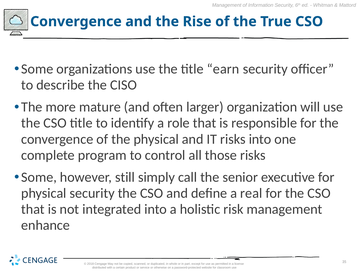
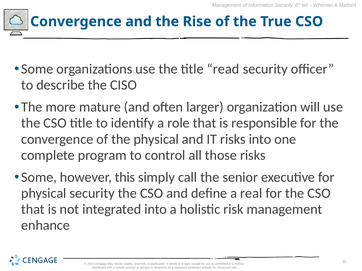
earn: earn -> read
still: still -> this
